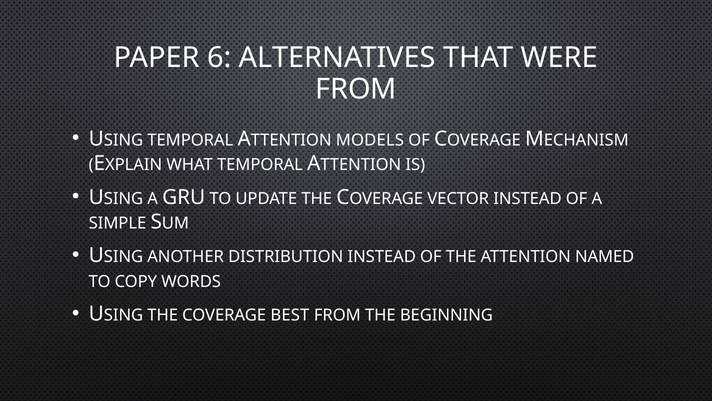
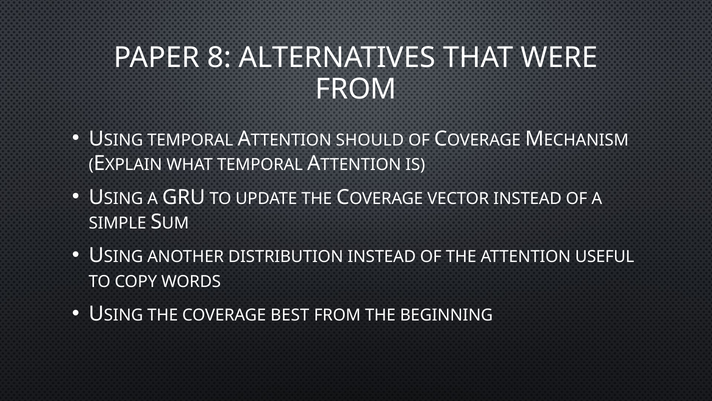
6: 6 -> 8
MODELS: MODELS -> SHOULD
NAMED: NAMED -> USEFUL
